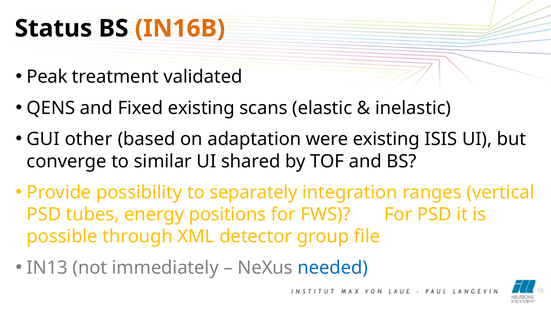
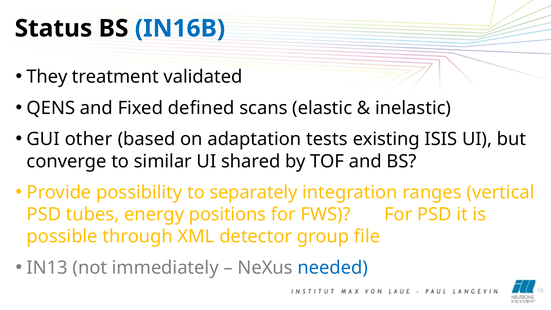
IN16B colour: orange -> blue
Peak: Peak -> They
Fixed existing: existing -> defined
were: were -> tests
